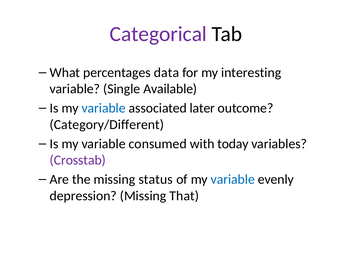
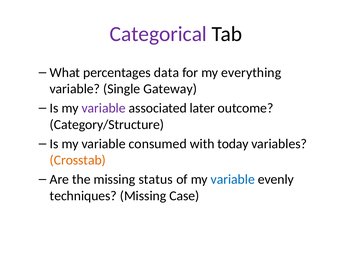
interesting: interesting -> everything
Available: Available -> Gateway
variable at (104, 108) colour: blue -> purple
Category/Different: Category/Different -> Category/Structure
Crosstab colour: purple -> orange
depression: depression -> techniques
That: That -> Case
